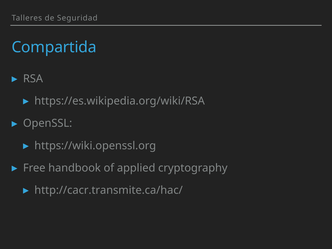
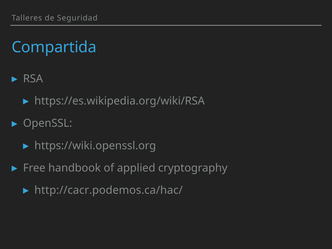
http://cacr.transmite.ca/hac/: http://cacr.transmite.ca/hac/ -> http://cacr.podemos.ca/hac/
